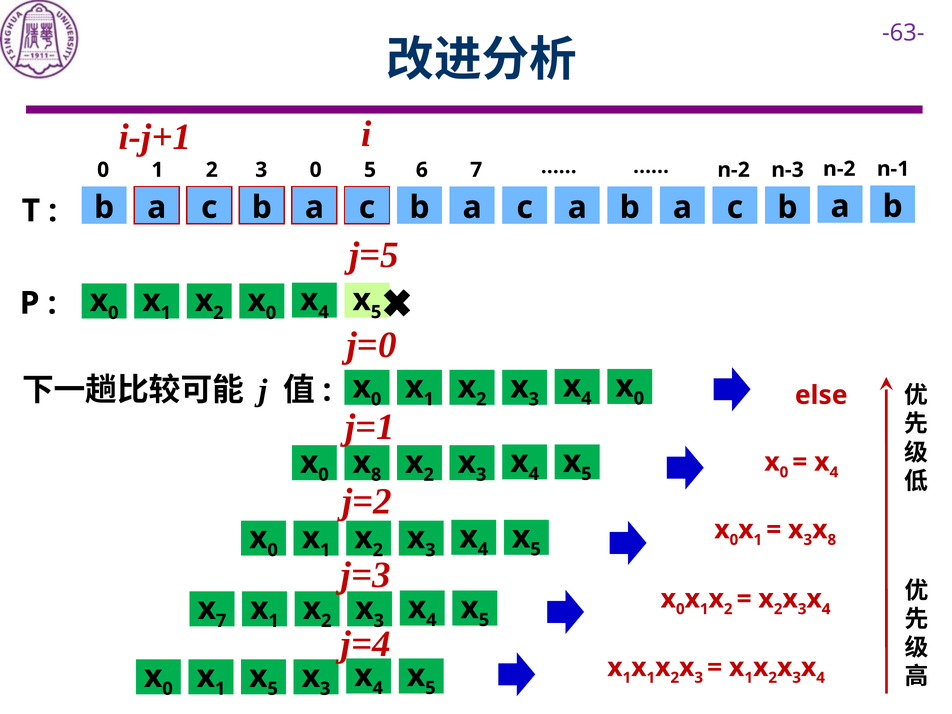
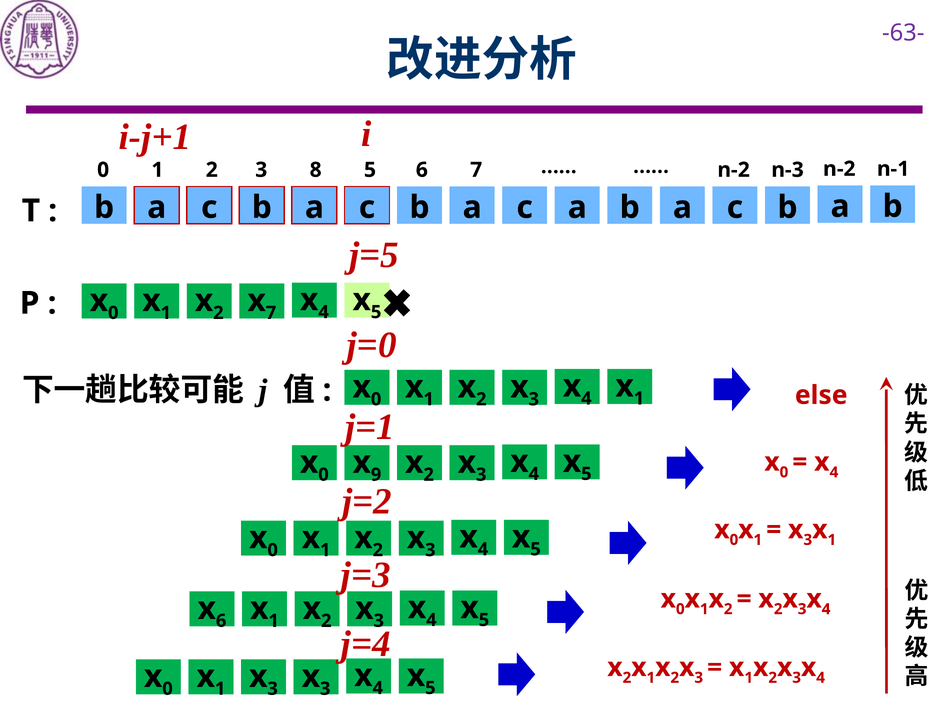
3 0: 0 -> 8
0 at (271, 313): 0 -> 7
0 at (639, 398): 0 -> 1
8 at (376, 475): 8 -> 9
8 at (832, 540): 8 -> 1
7 at (221, 621): 7 -> 6
1 at (627, 678): 1 -> 2
5 at (273, 689): 5 -> 3
